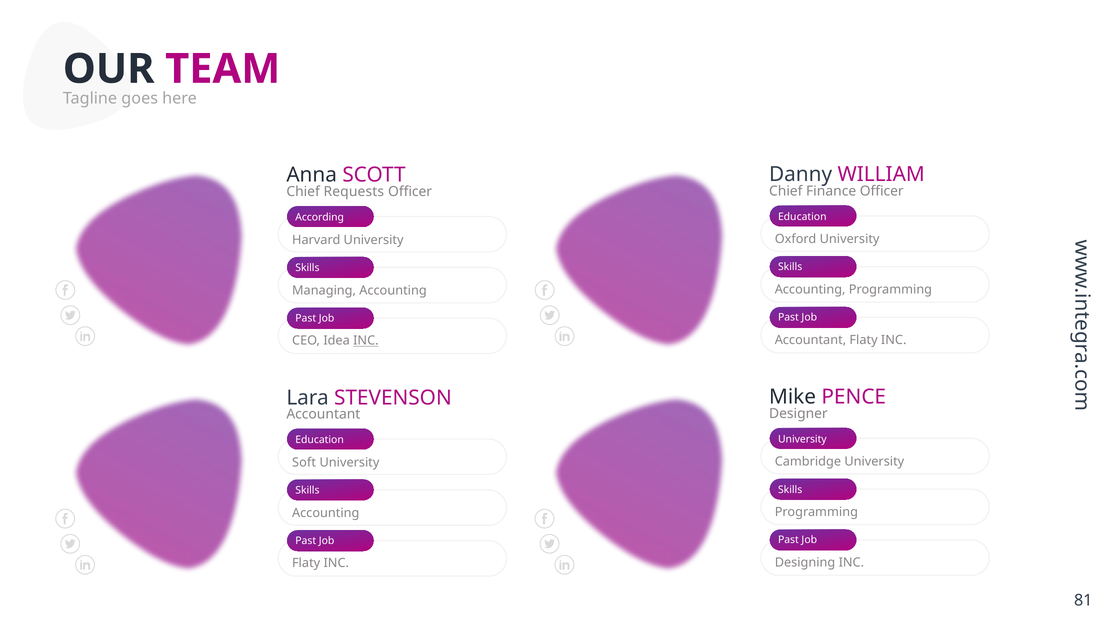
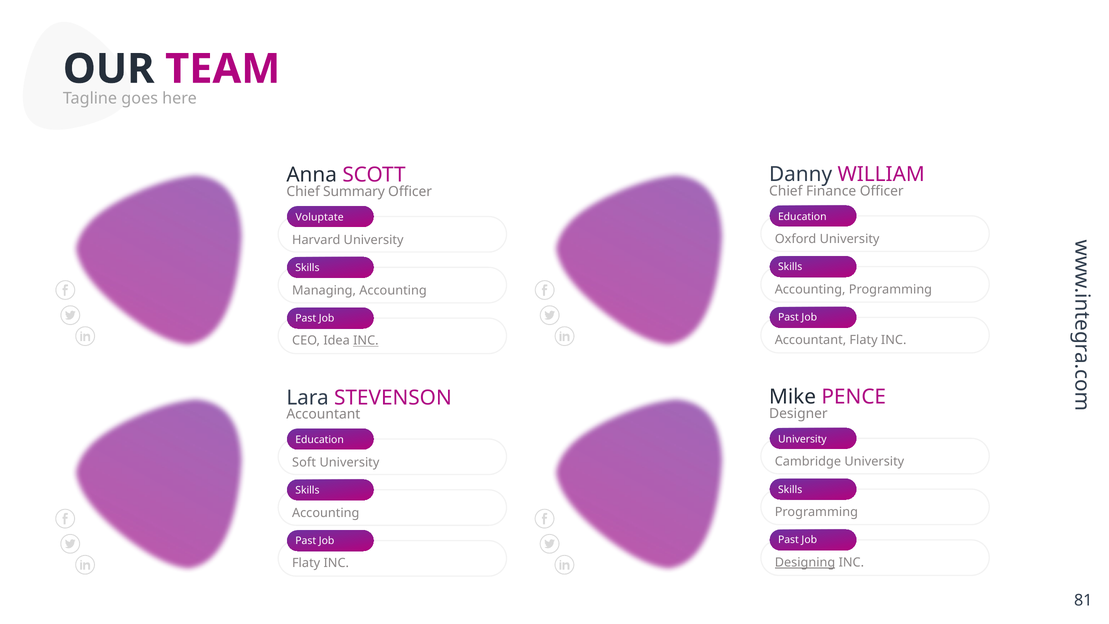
Requests: Requests -> Summary
According: According -> Voluptate
Designing underline: none -> present
